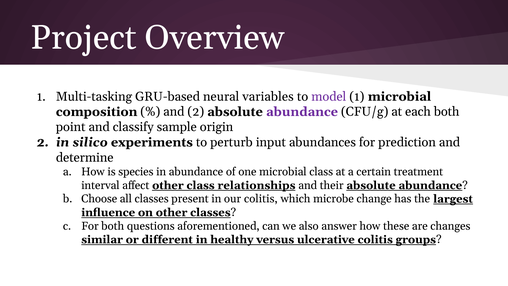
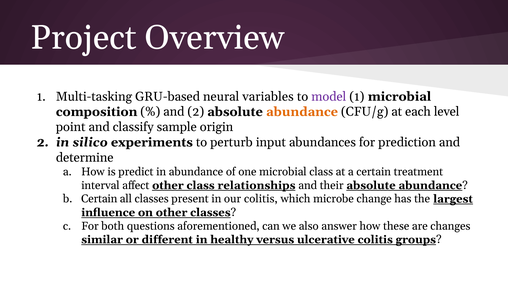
abundance at (302, 112) colour: purple -> orange
each both: both -> level
species: species -> predict
Choose at (99, 199): Choose -> Certain
